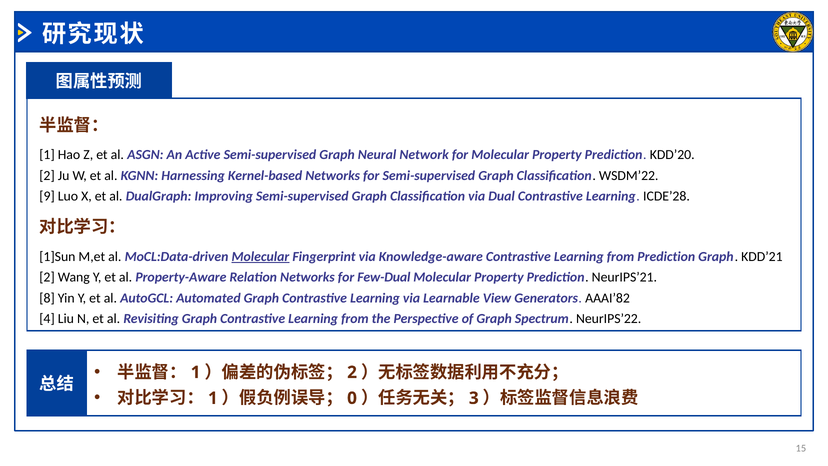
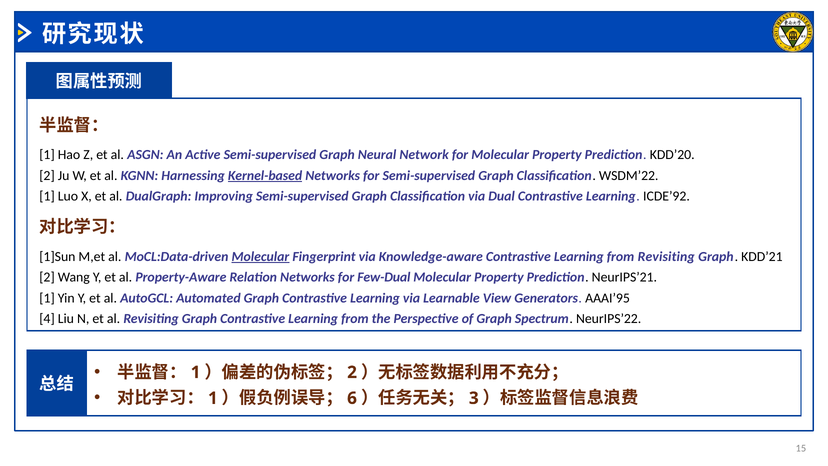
Kernel-based underline: none -> present
9 at (47, 196): 9 -> 1
ICDE’28: ICDE’28 -> ICDE’92
from Prediction: Prediction -> Revisiting
8 at (47, 298): 8 -> 1
AAAI’82: AAAI’82 -> AAAI’95
0: 0 -> 6
